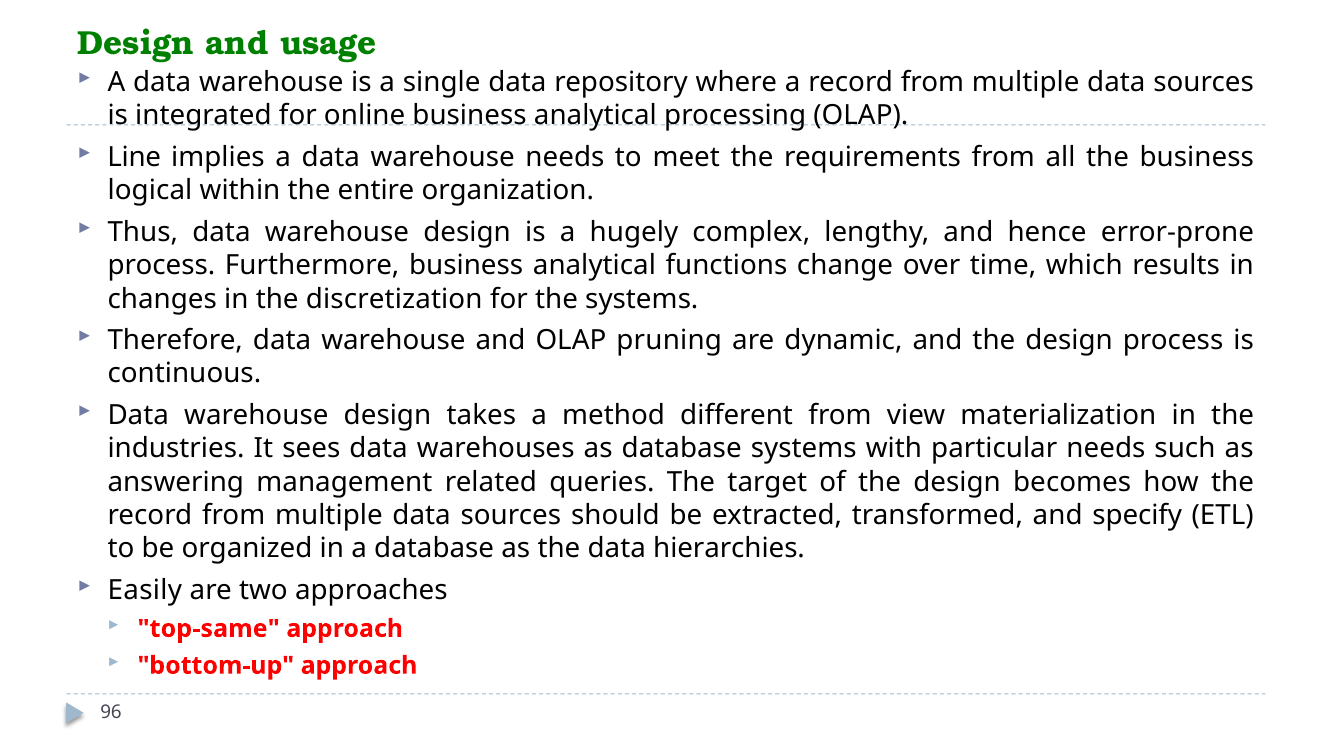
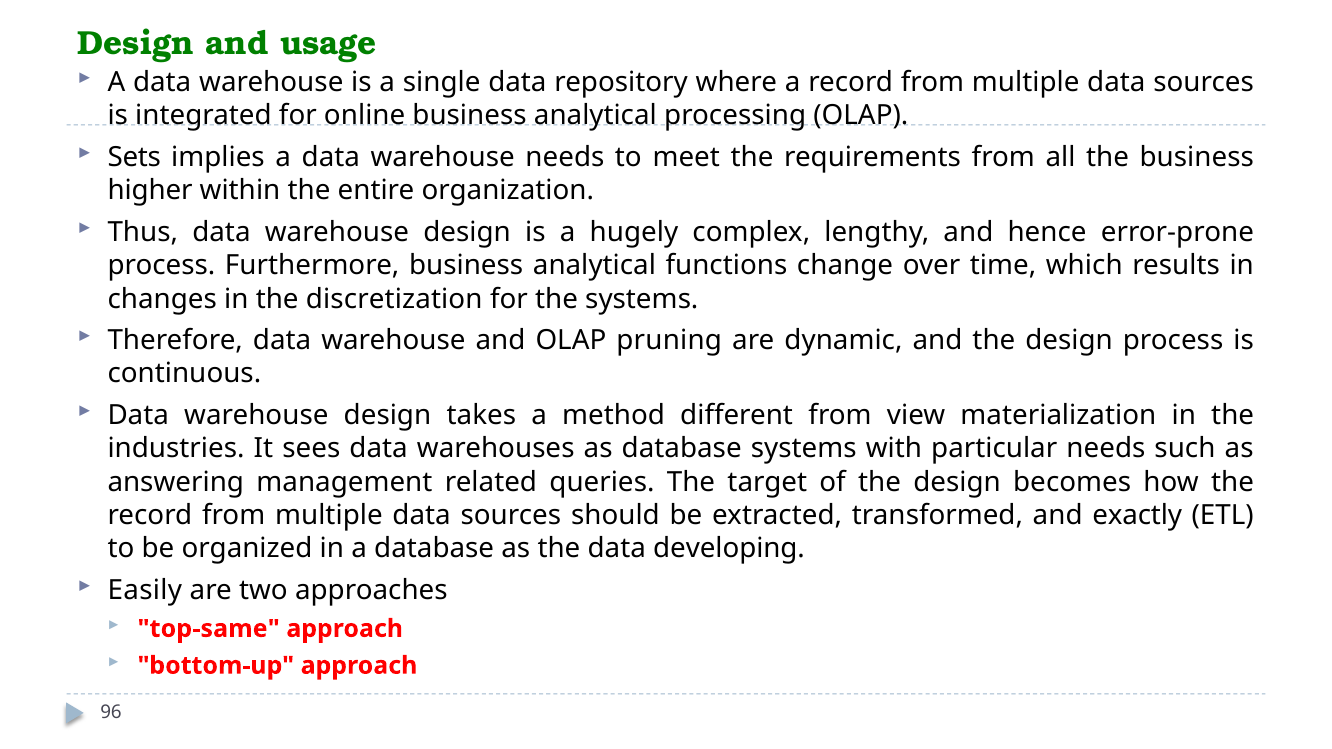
Line: Line -> Sets
logical: logical -> higher
specify: specify -> exactly
hierarchies: hierarchies -> developing
